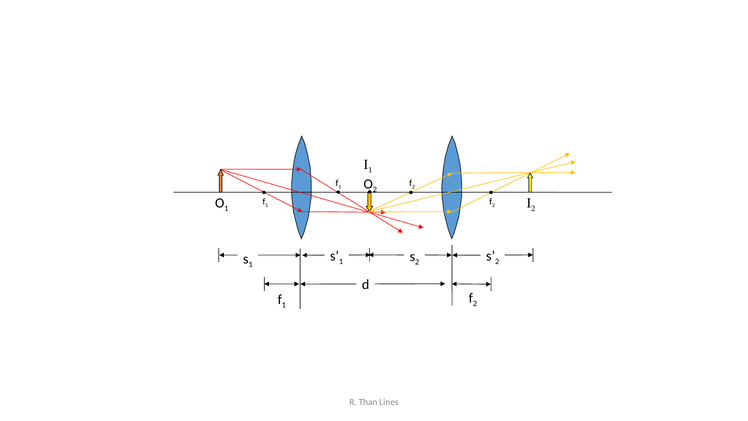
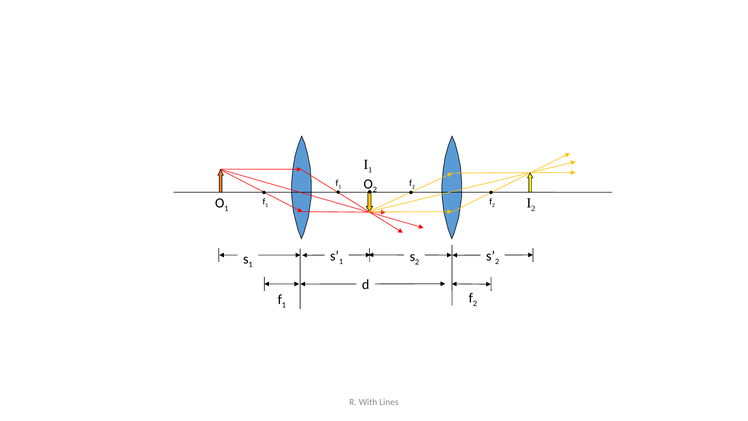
Than: Than -> With
